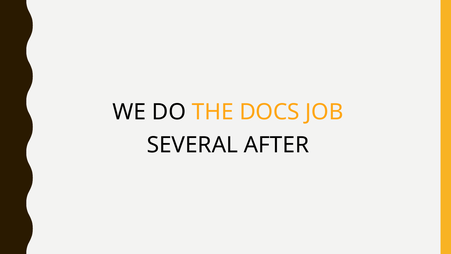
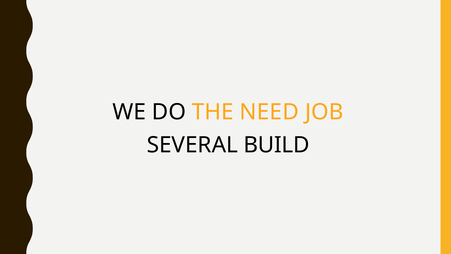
DOCS: DOCS -> NEED
AFTER: AFTER -> BUILD
